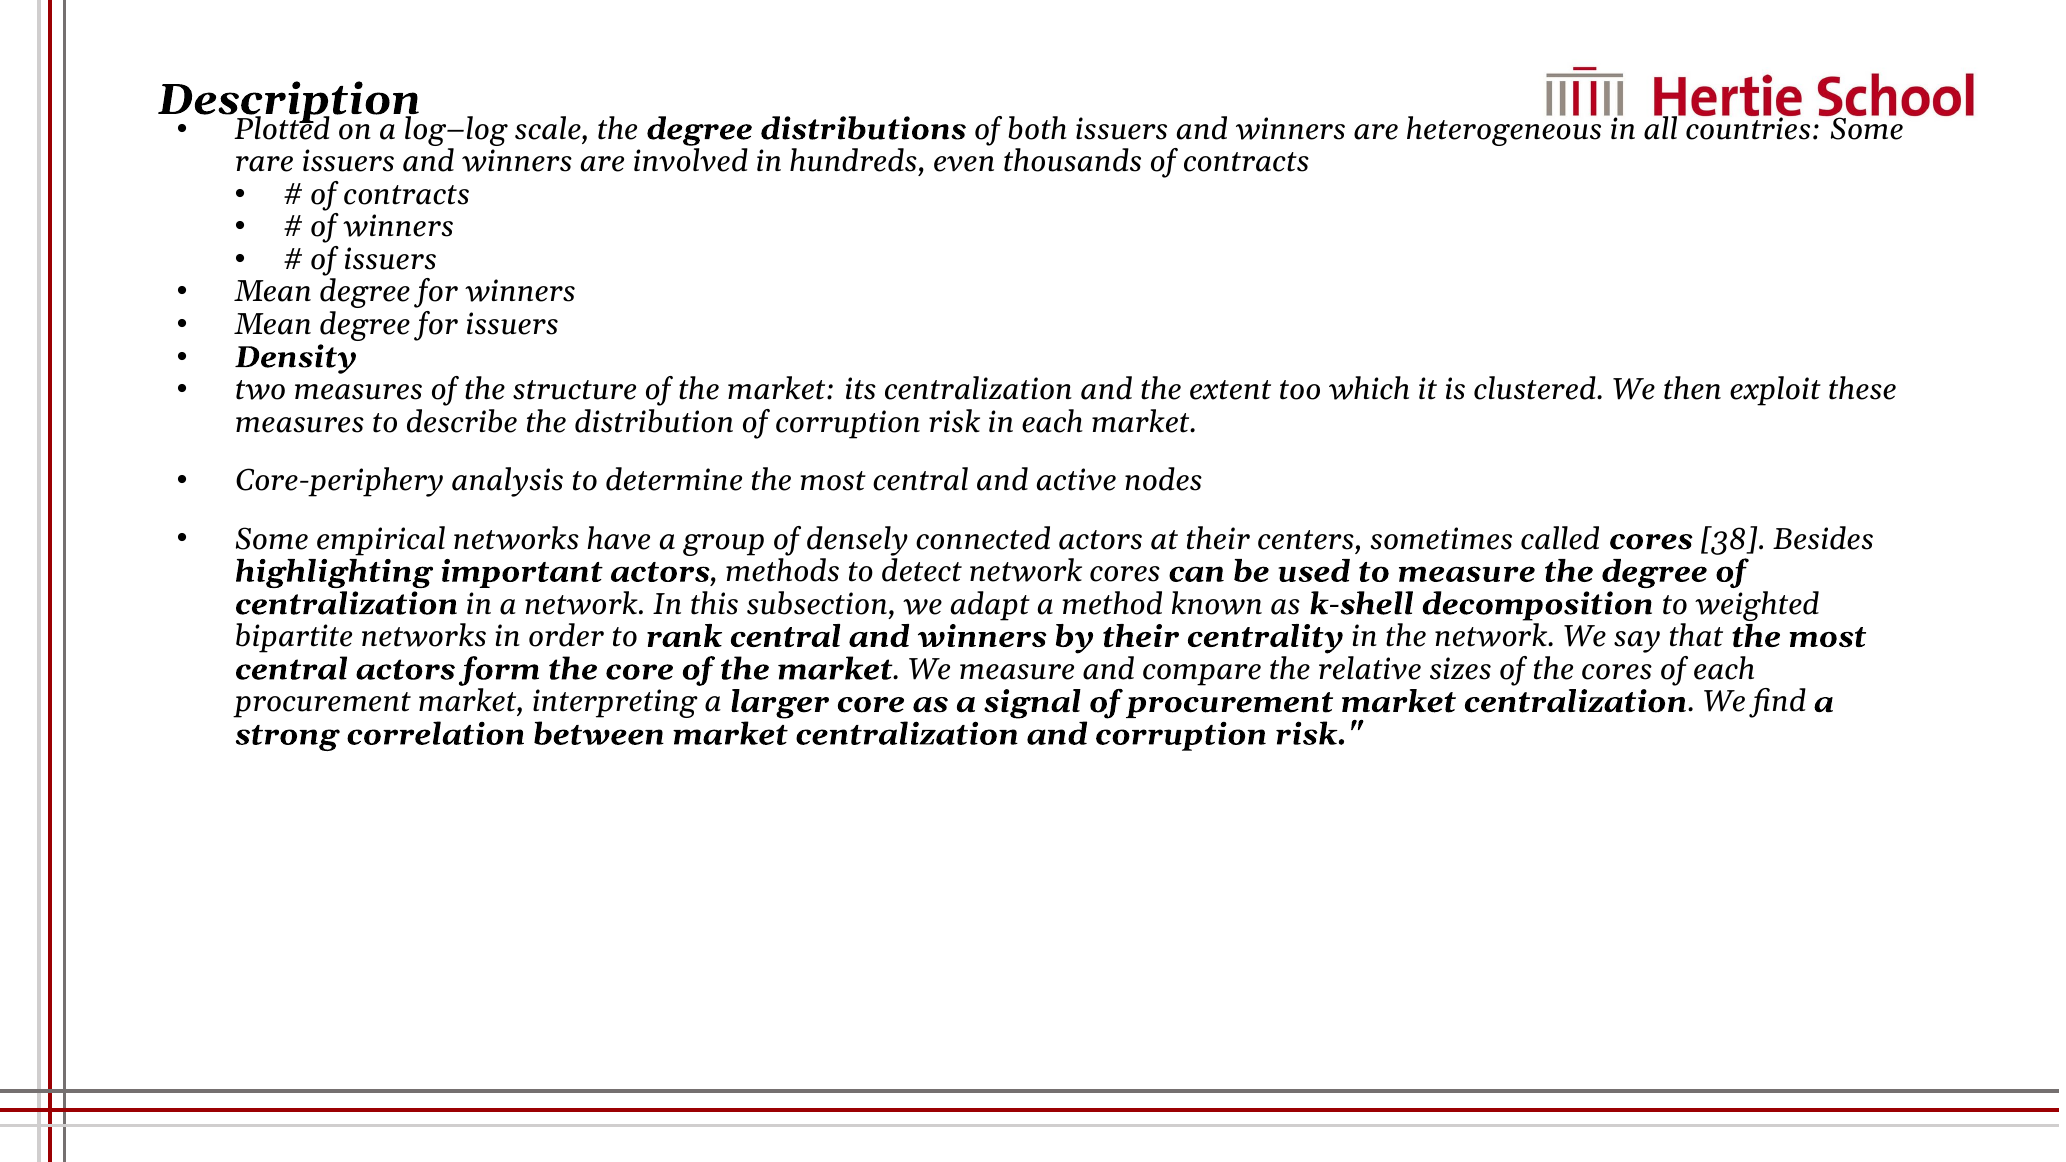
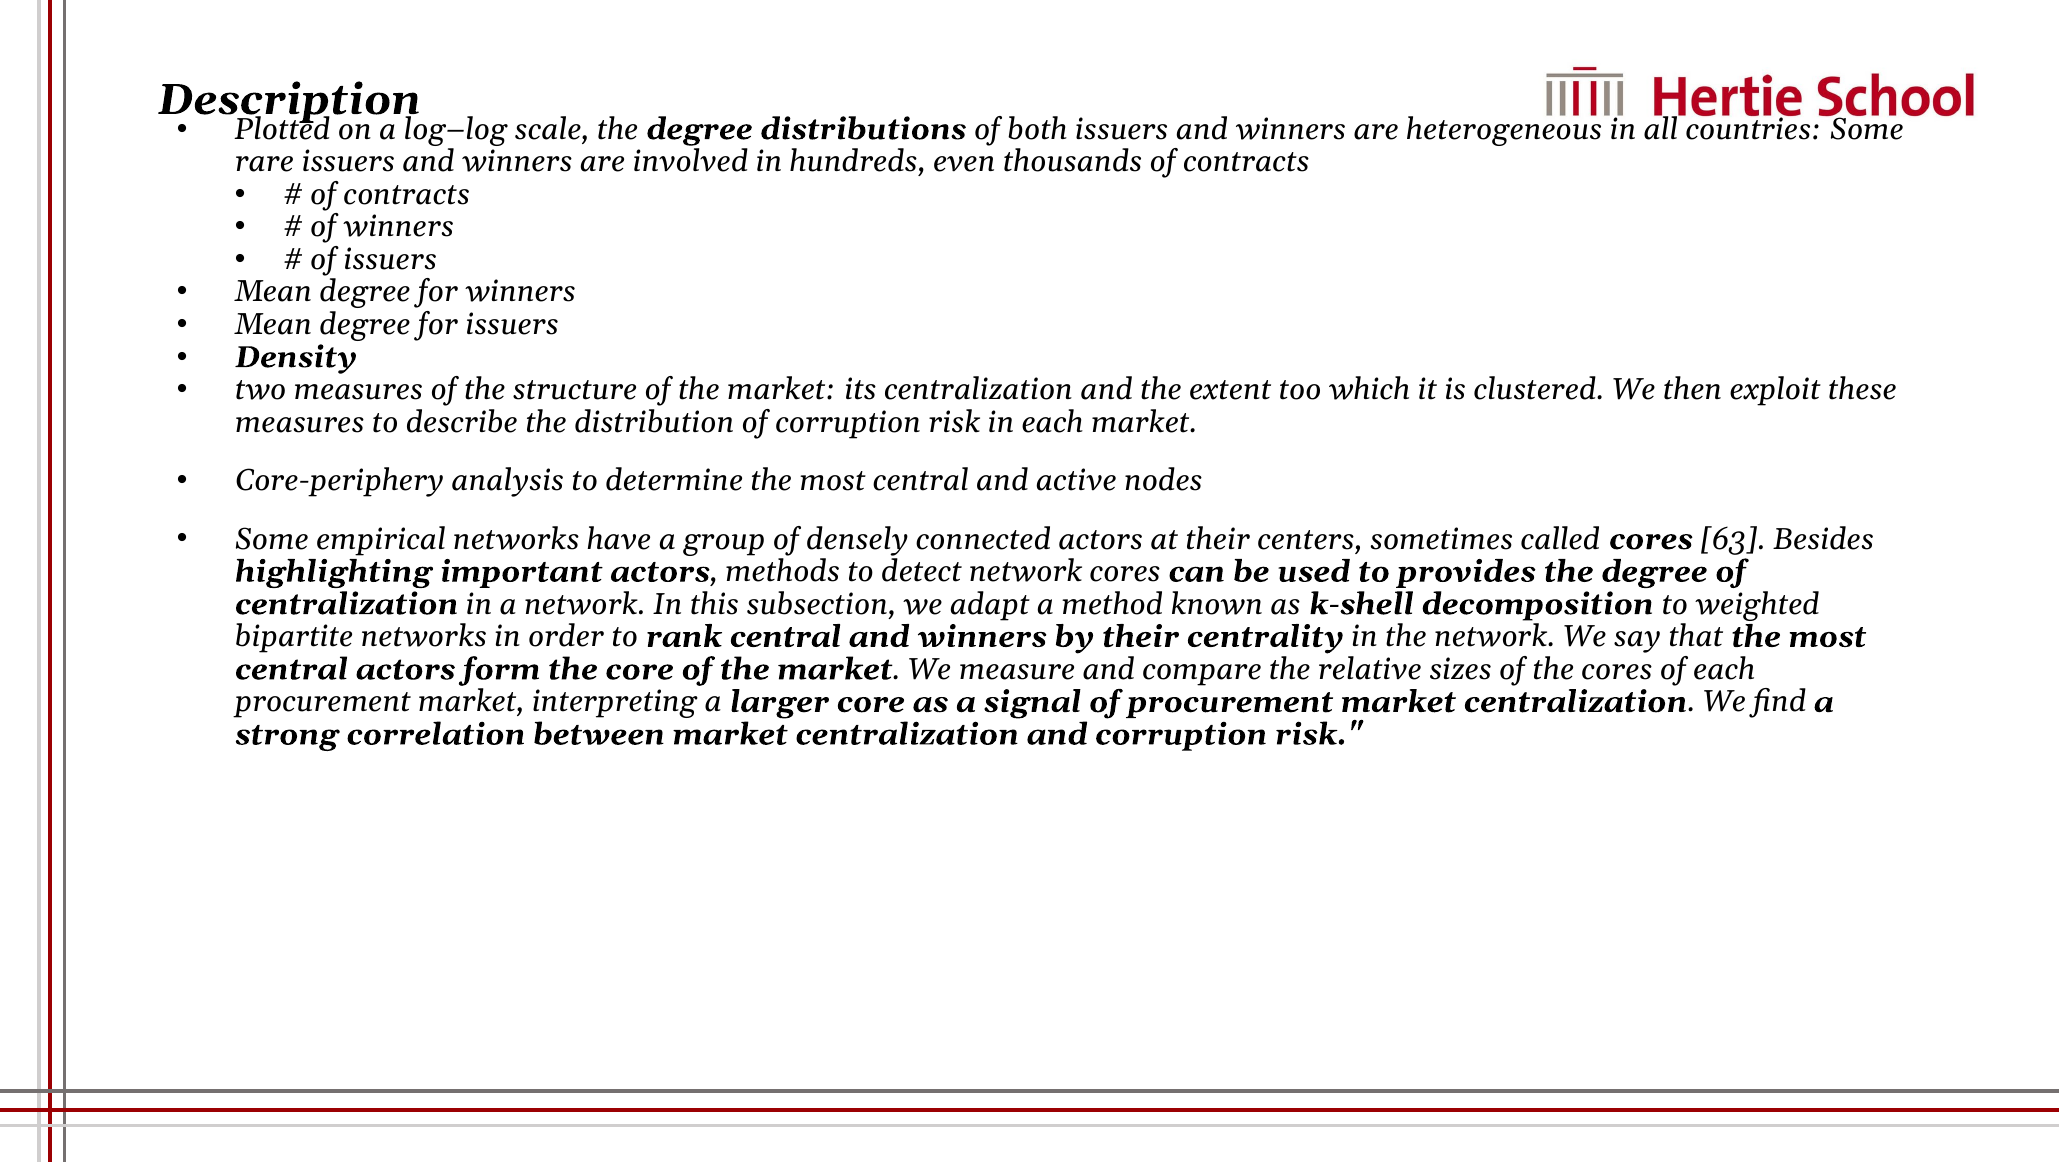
38: 38 -> 63
to measure: measure -> provides
